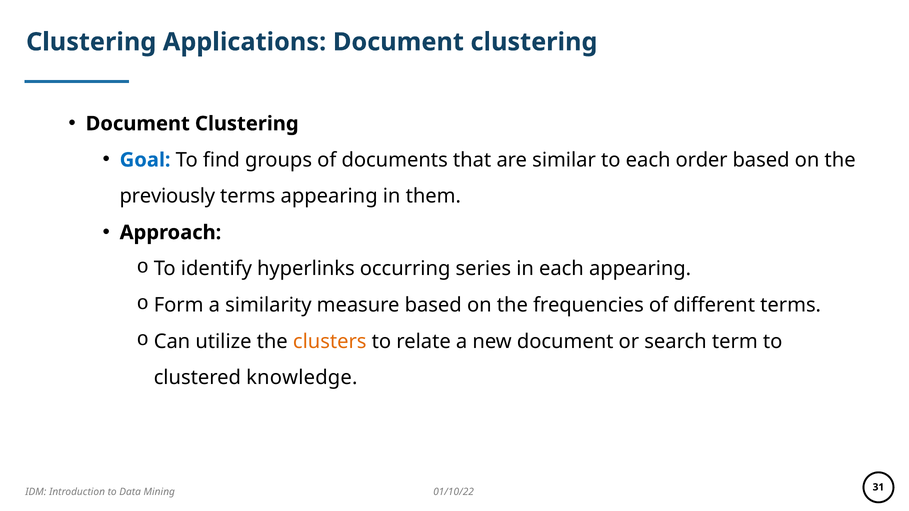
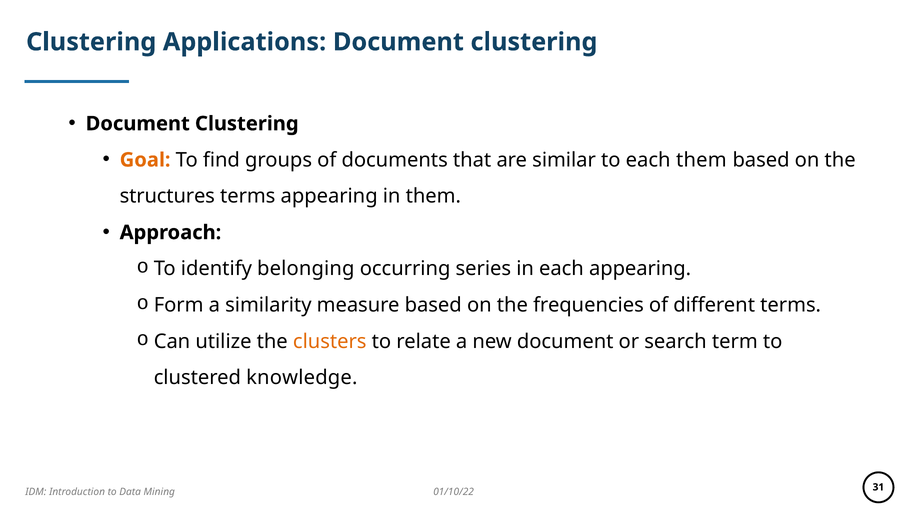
Goal colour: blue -> orange
each order: order -> them
previously: previously -> structures
hyperlinks: hyperlinks -> belonging
